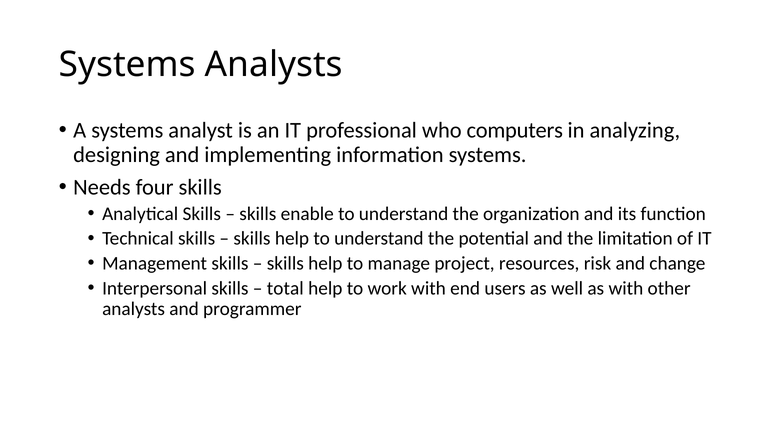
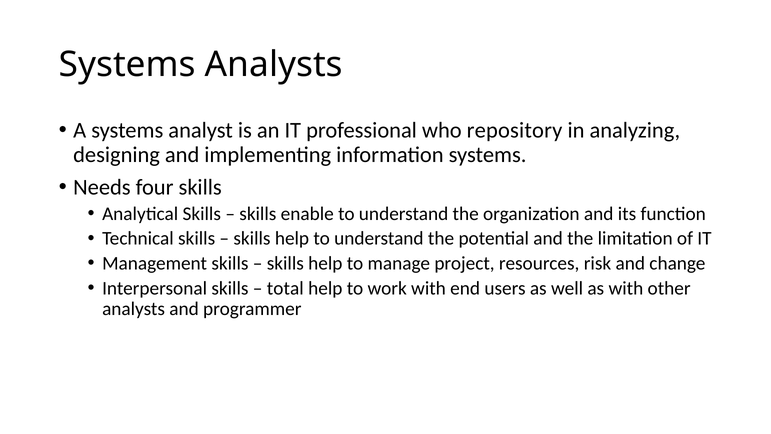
computers: computers -> repository
